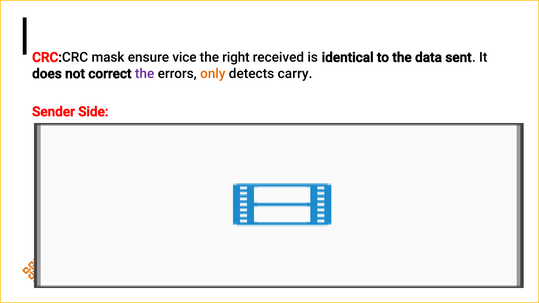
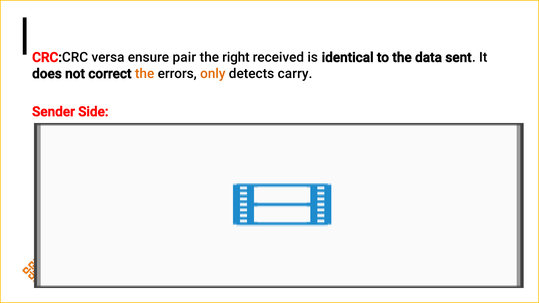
mask: mask -> versa
vice: vice -> pair
the at (145, 74) colour: purple -> orange
